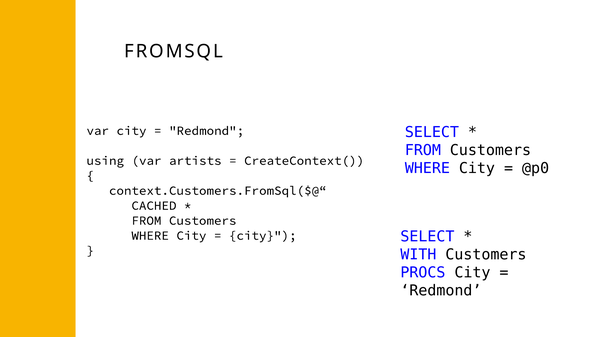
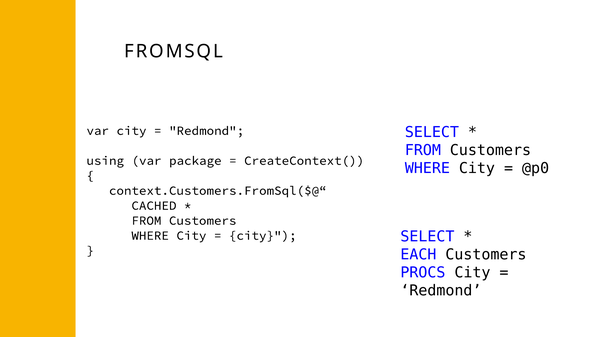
artists: artists -> package
WITH: WITH -> EACH
